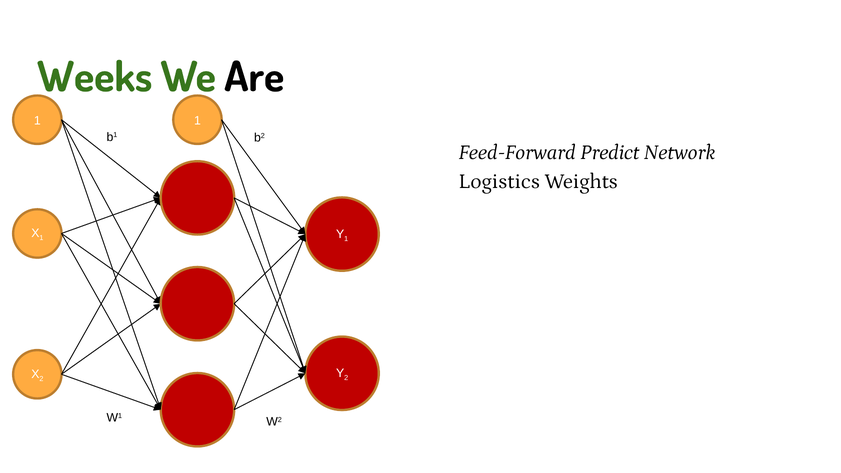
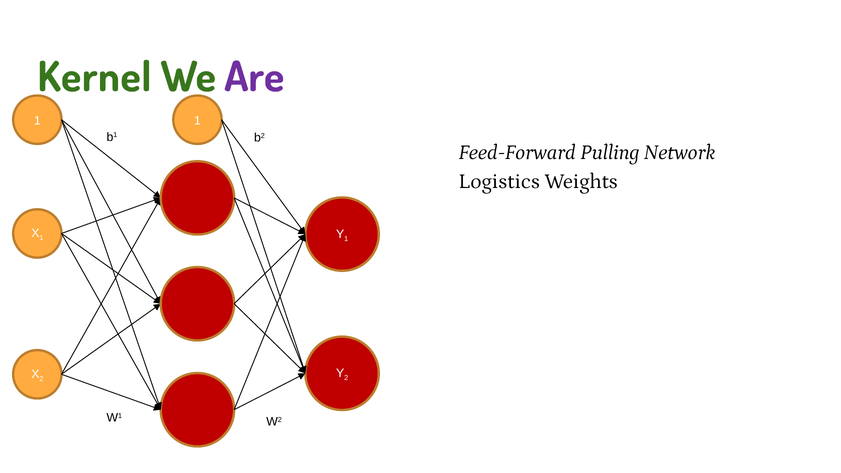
Weeks: Weeks -> Kernel
Are colour: black -> purple
Predict: Predict -> Pulling
